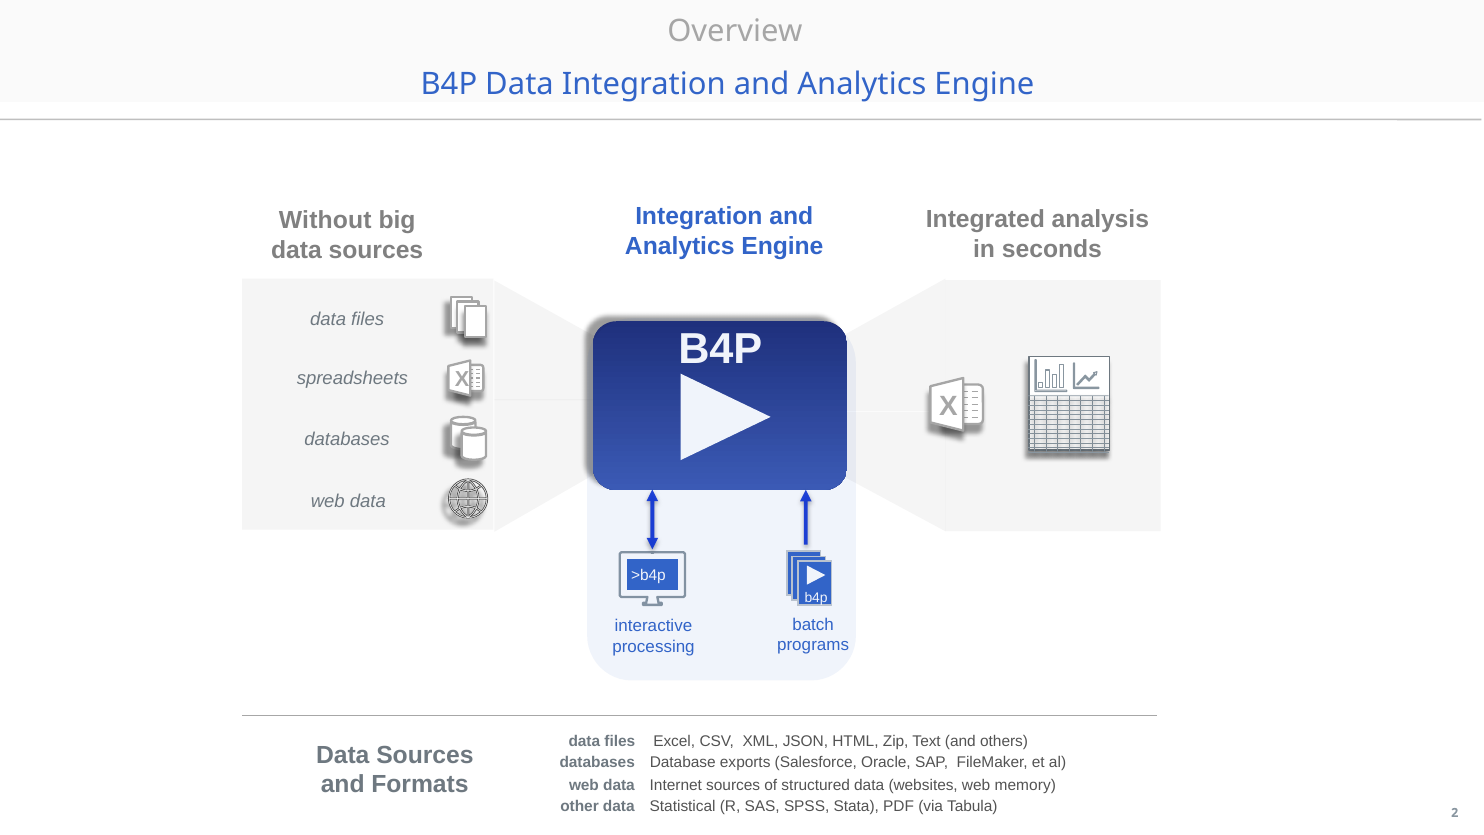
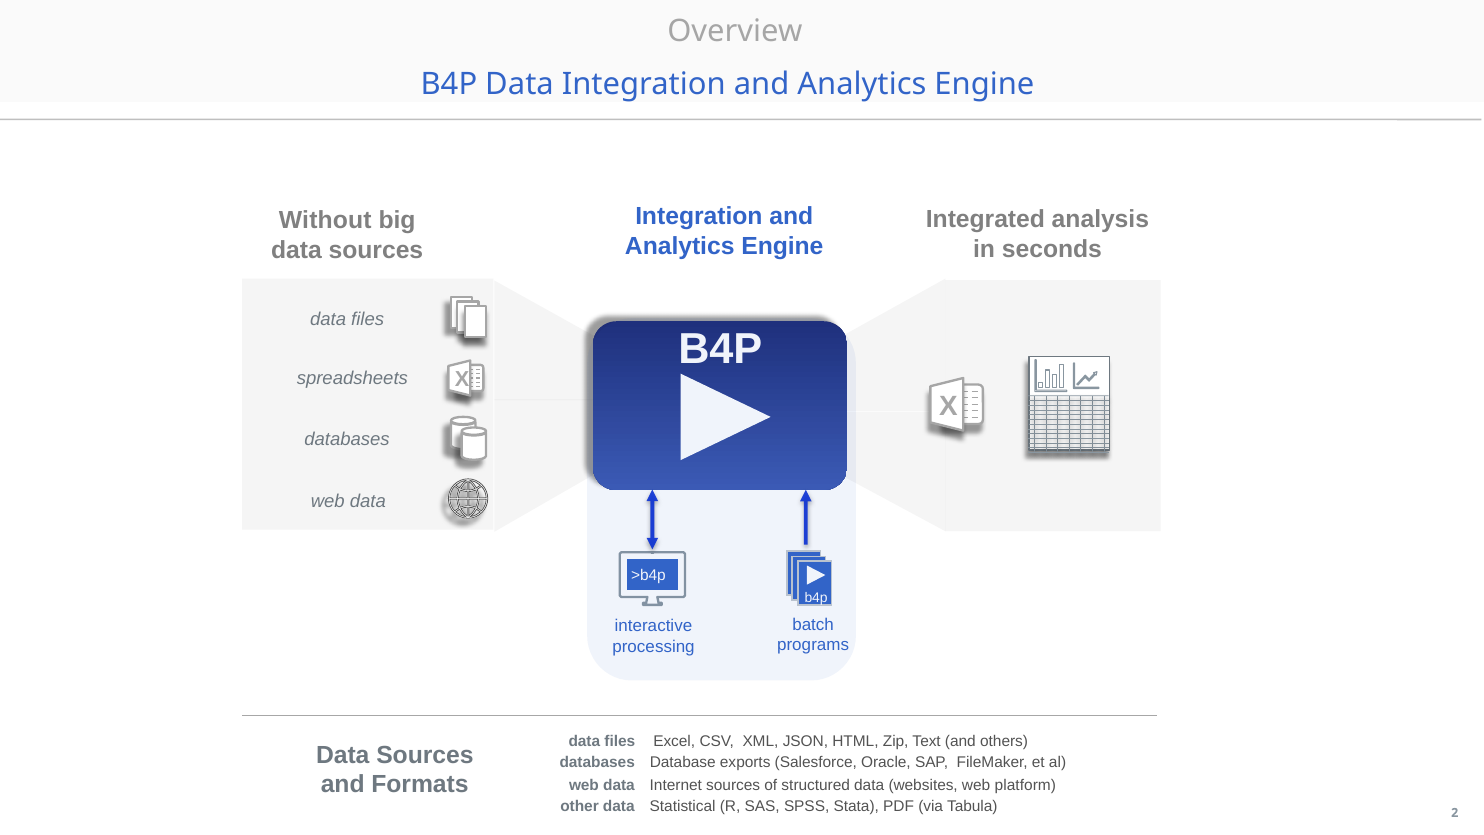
memory: memory -> platform
